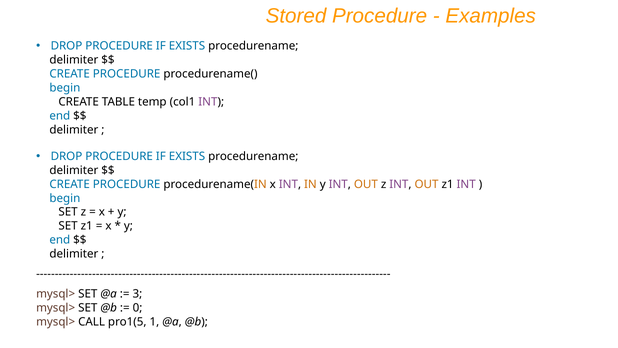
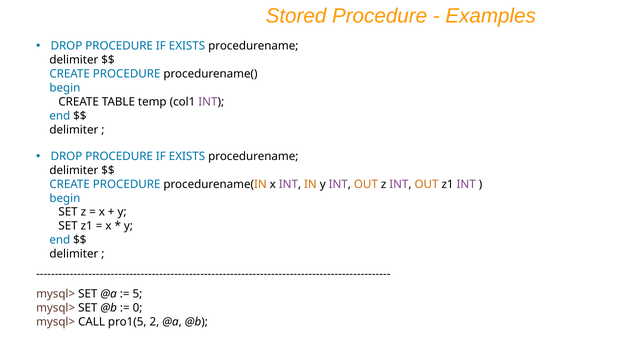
3: 3 -> 5
1: 1 -> 2
